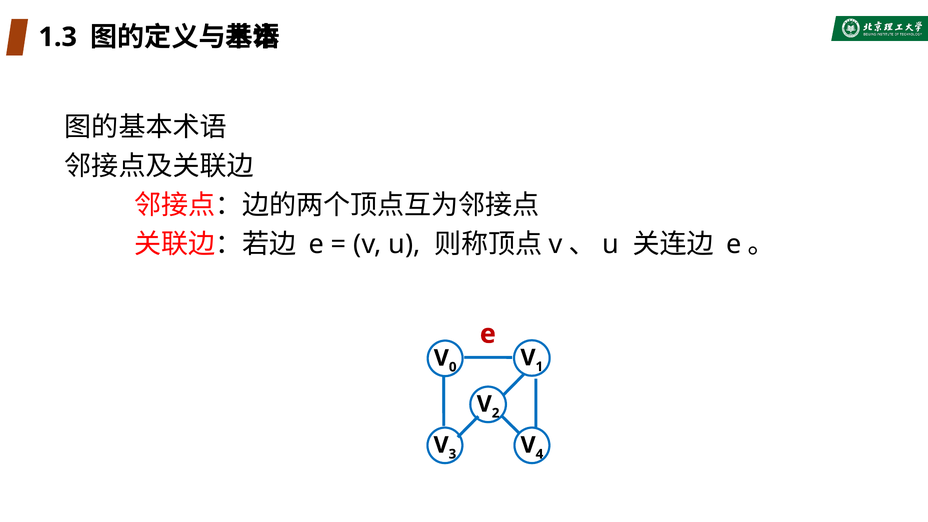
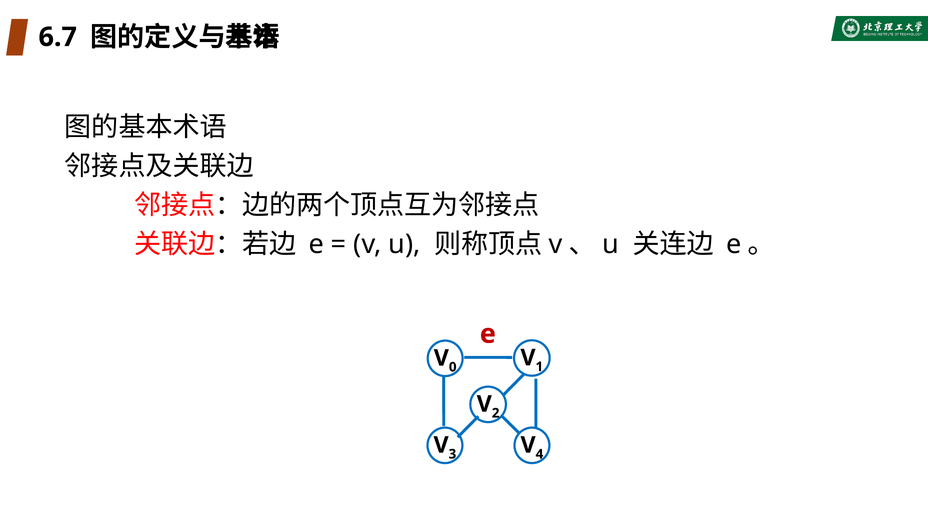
1.3: 1.3 -> 6.7
